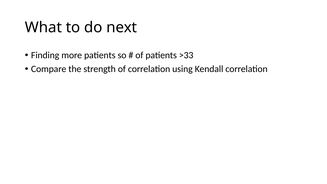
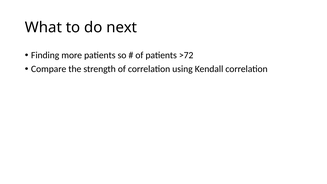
>33: >33 -> >72
